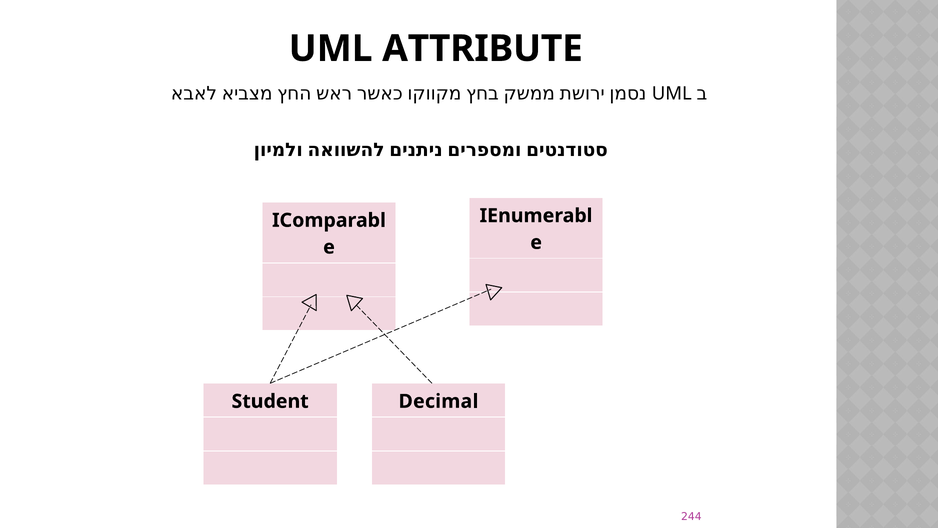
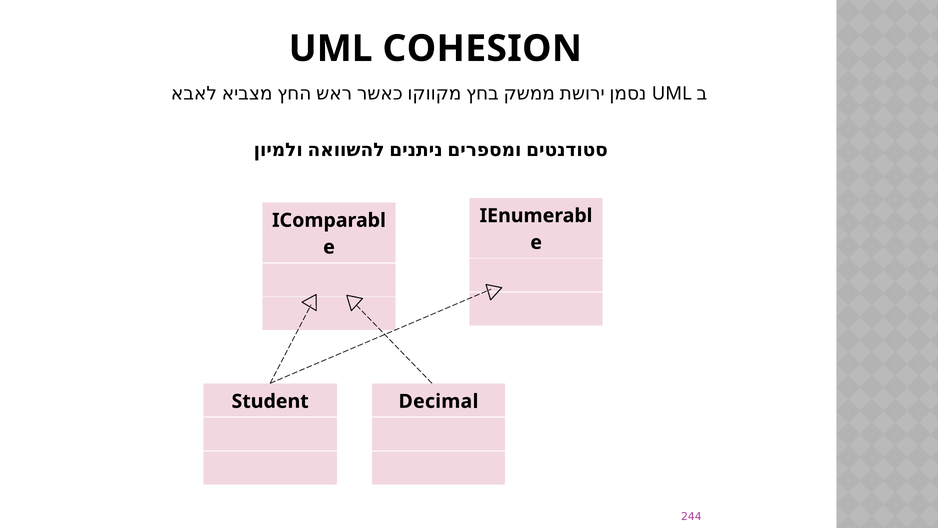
ATTRIBUTE: ATTRIBUTE -> COHESION
